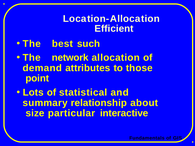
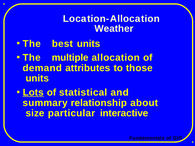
Efficient: Efficient -> Weather
best such: such -> units
network: network -> multiple
point at (37, 78): point -> units
Lots underline: none -> present
